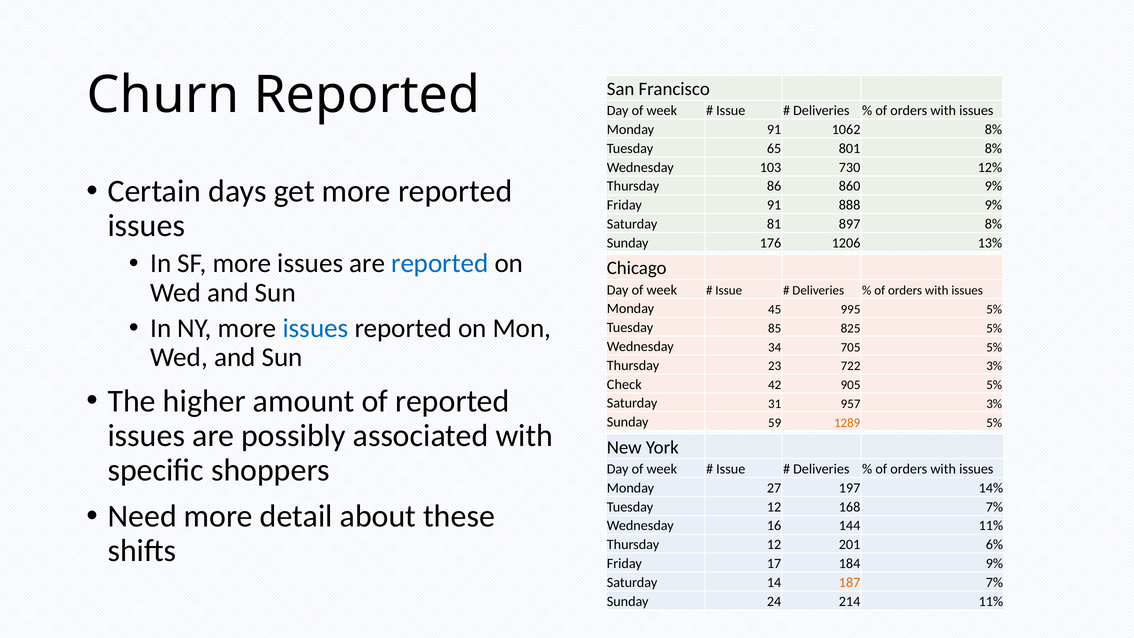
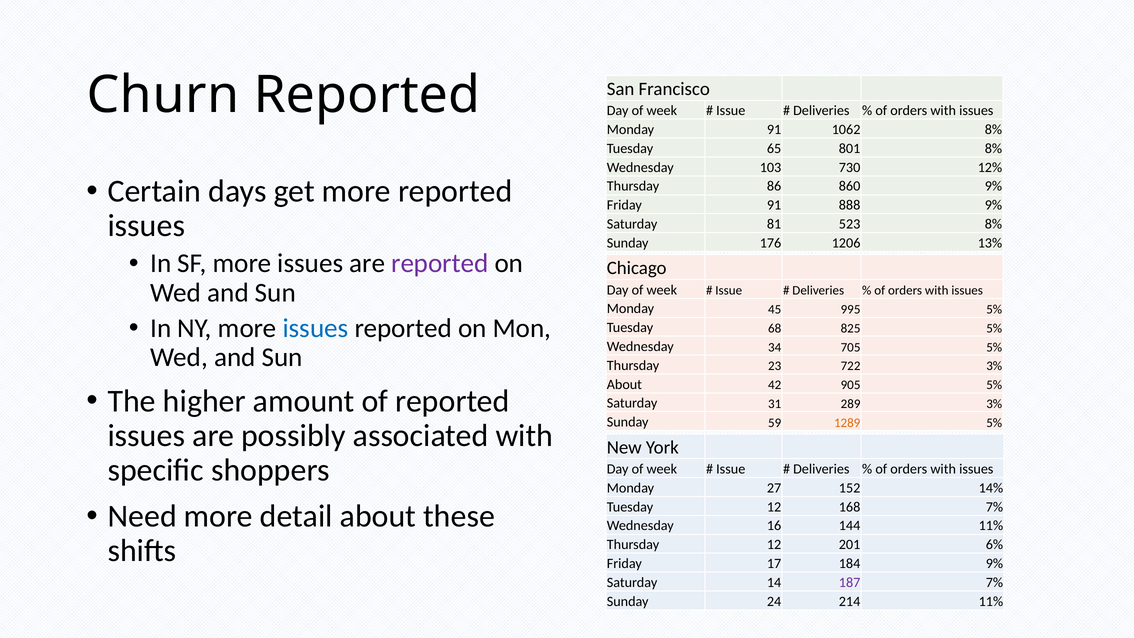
897: 897 -> 523
reported at (440, 263) colour: blue -> purple
85: 85 -> 68
Check at (624, 384): Check -> About
957: 957 -> 289
197: 197 -> 152
187 colour: orange -> purple
